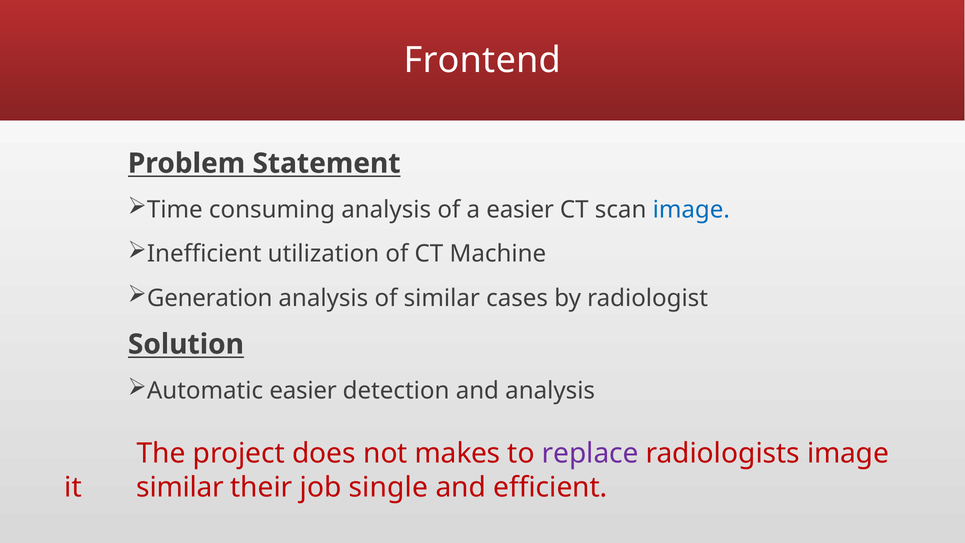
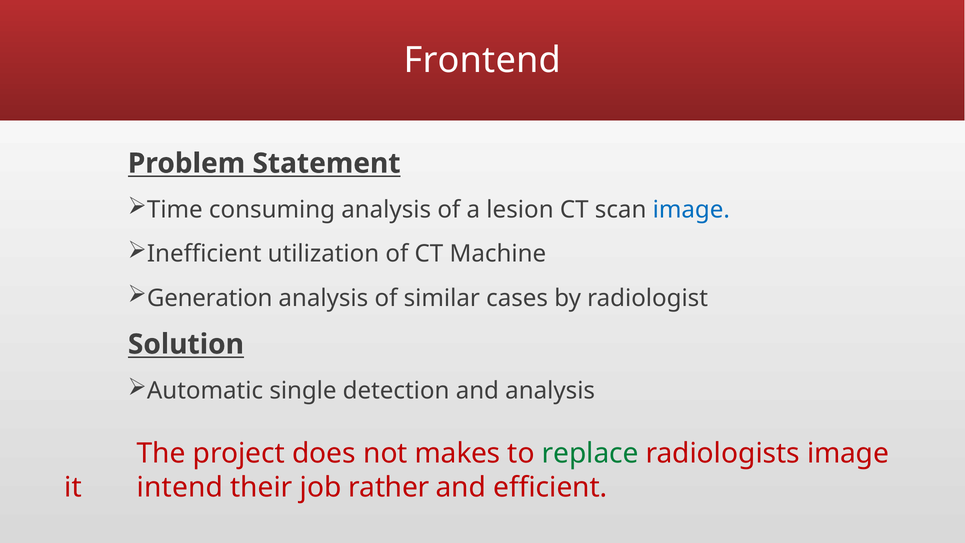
a easier: easier -> lesion
Automatic easier: easier -> single
replace colour: purple -> green
it similar: similar -> intend
single: single -> rather
